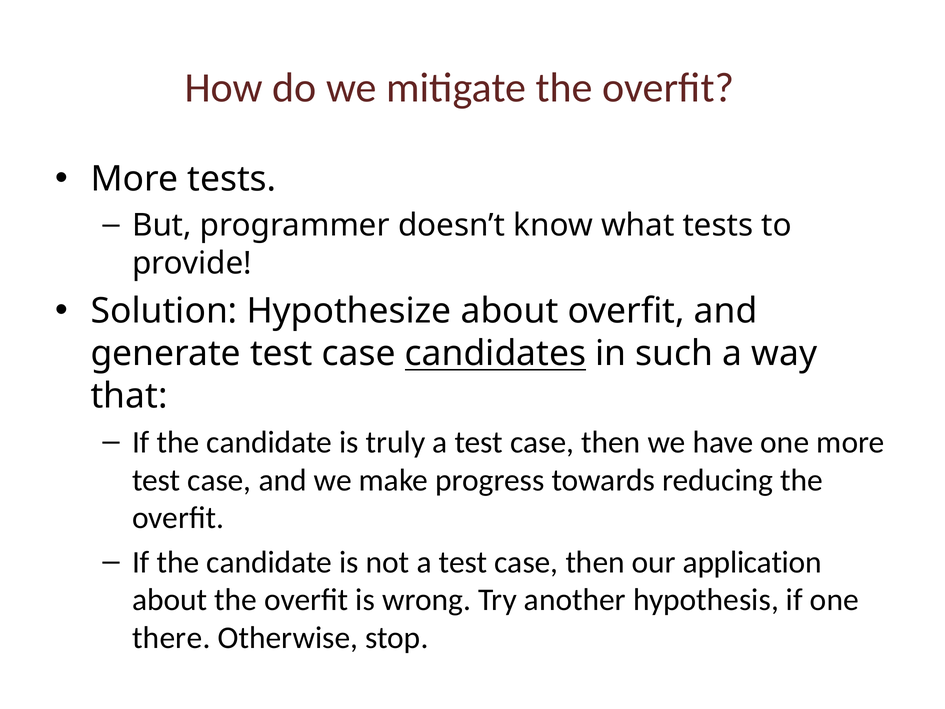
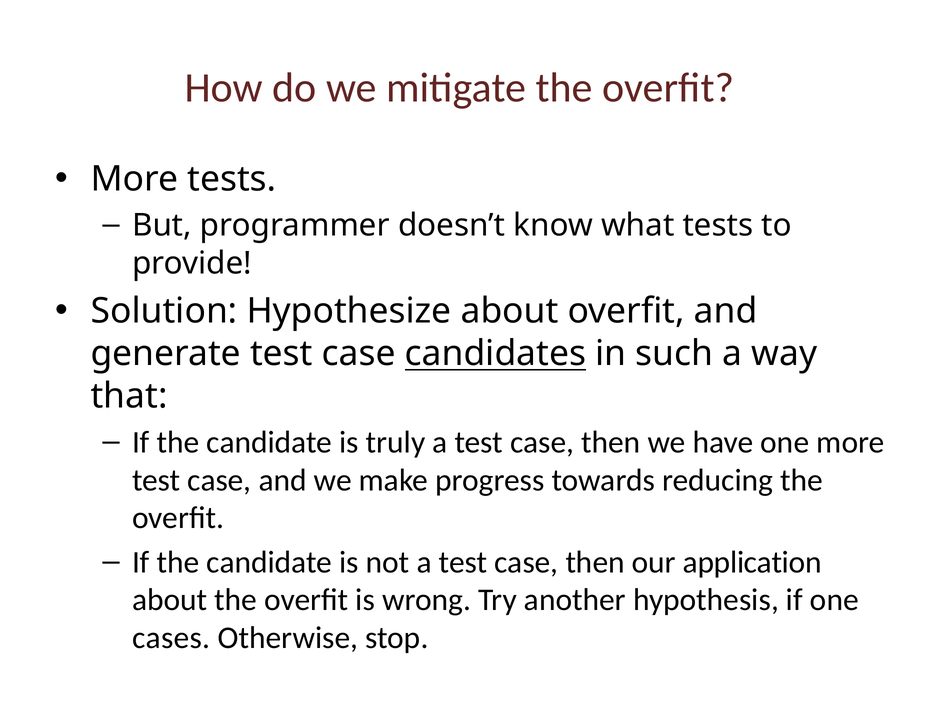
there: there -> cases
